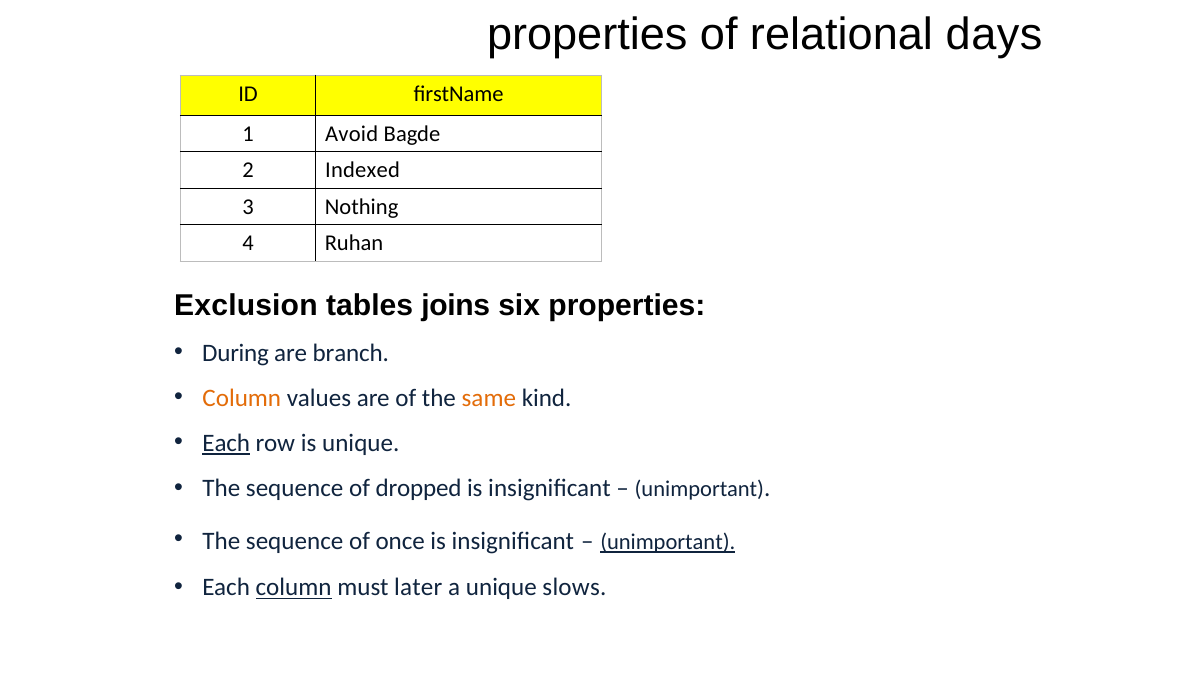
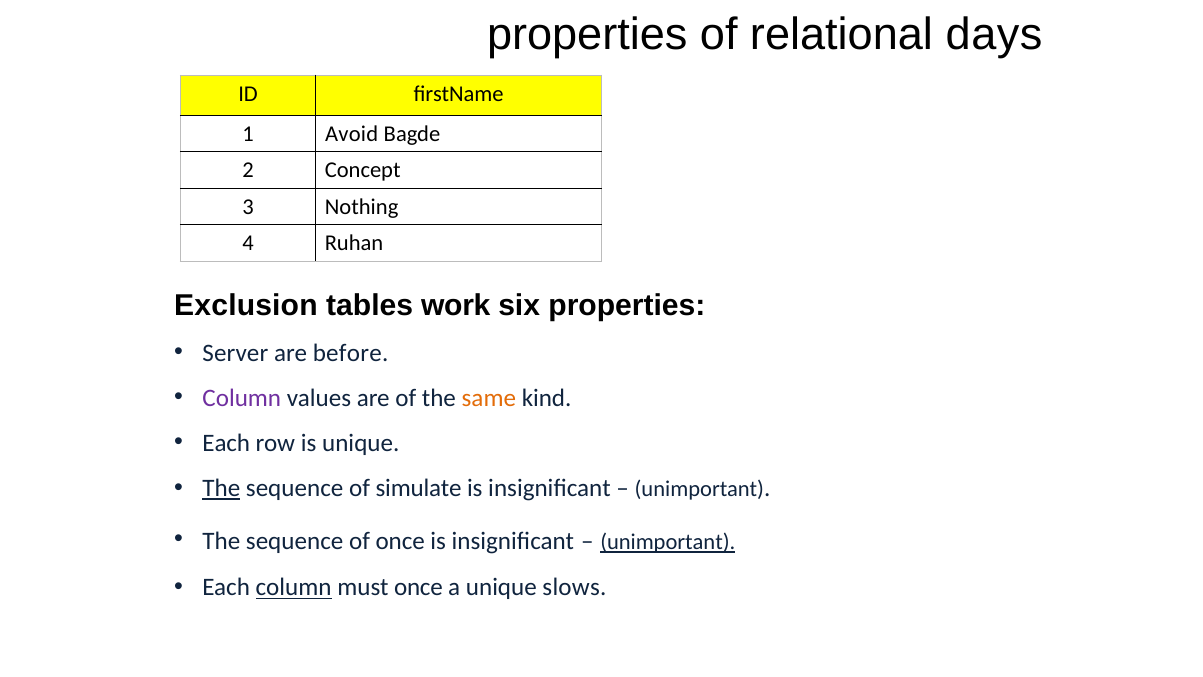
Indexed: Indexed -> Concept
joins: joins -> work
During: During -> Server
branch: branch -> before
Column at (242, 398) colour: orange -> purple
Each at (226, 443) underline: present -> none
The at (221, 488) underline: none -> present
dropped: dropped -> simulate
must later: later -> once
